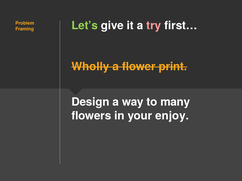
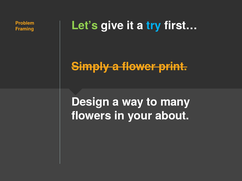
try colour: pink -> light blue
Wholly: Wholly -> Simply
enjoy: enjoy -> about
